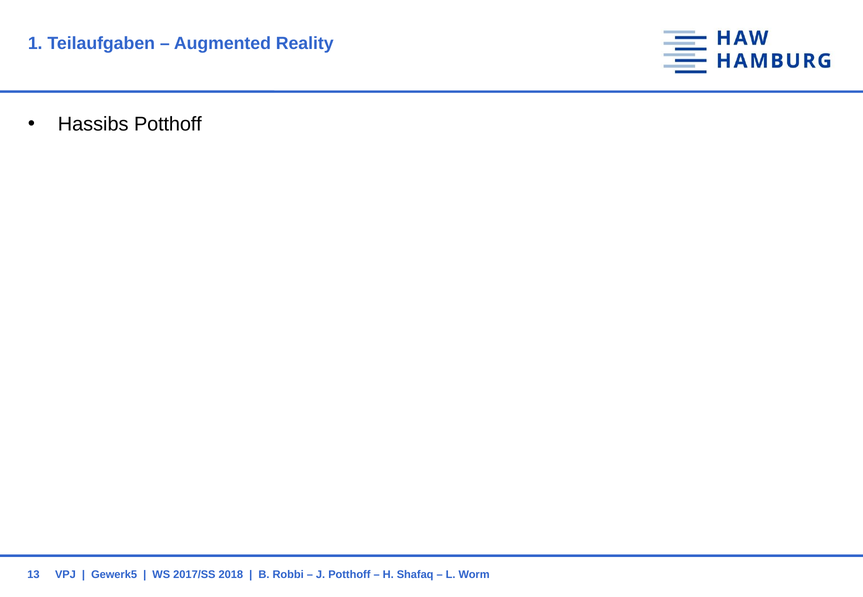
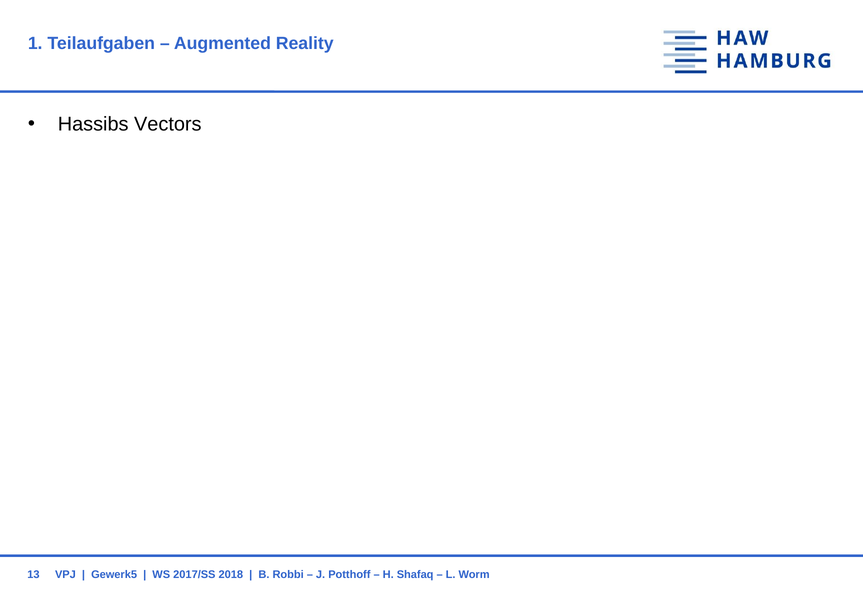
Hassibs Potthoff: Potthoff -> Vectors
